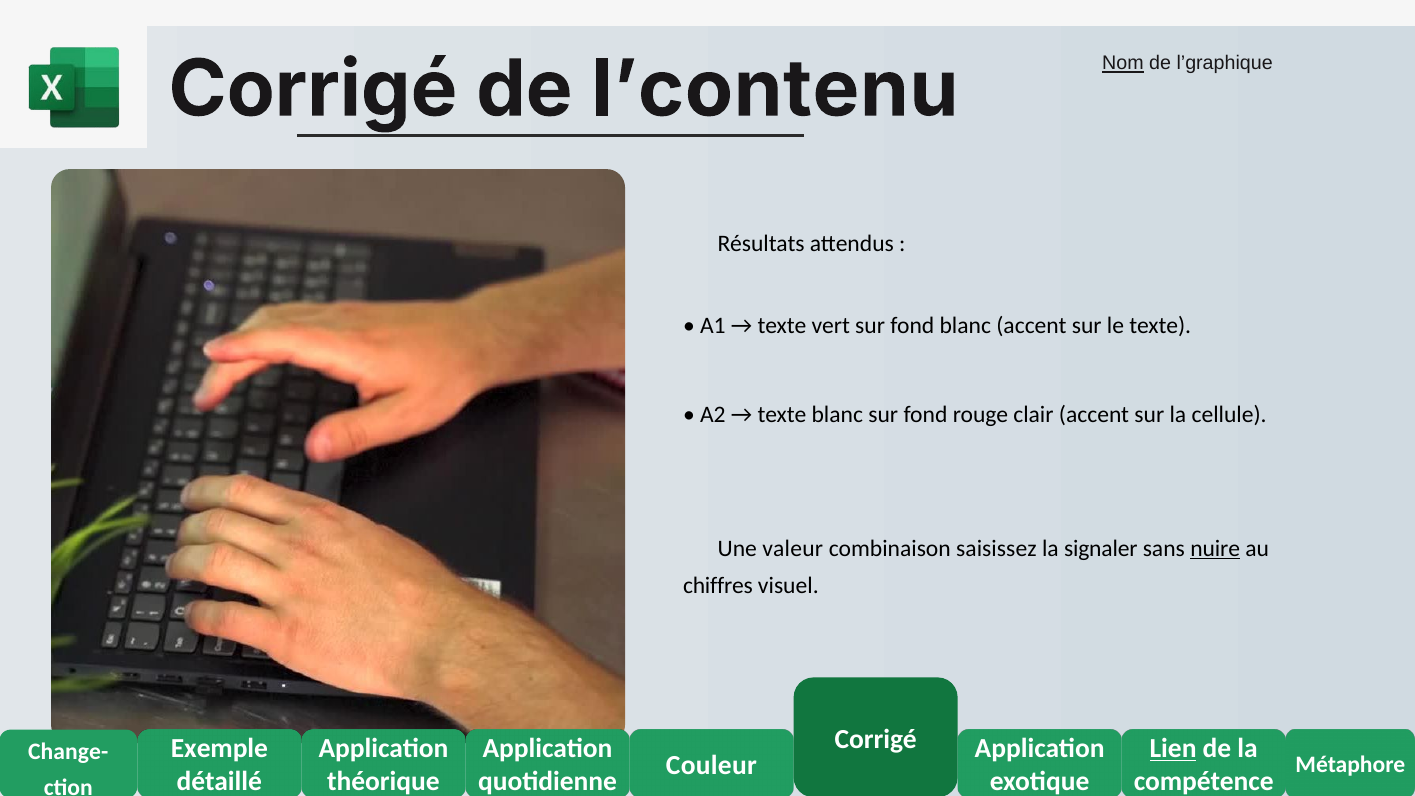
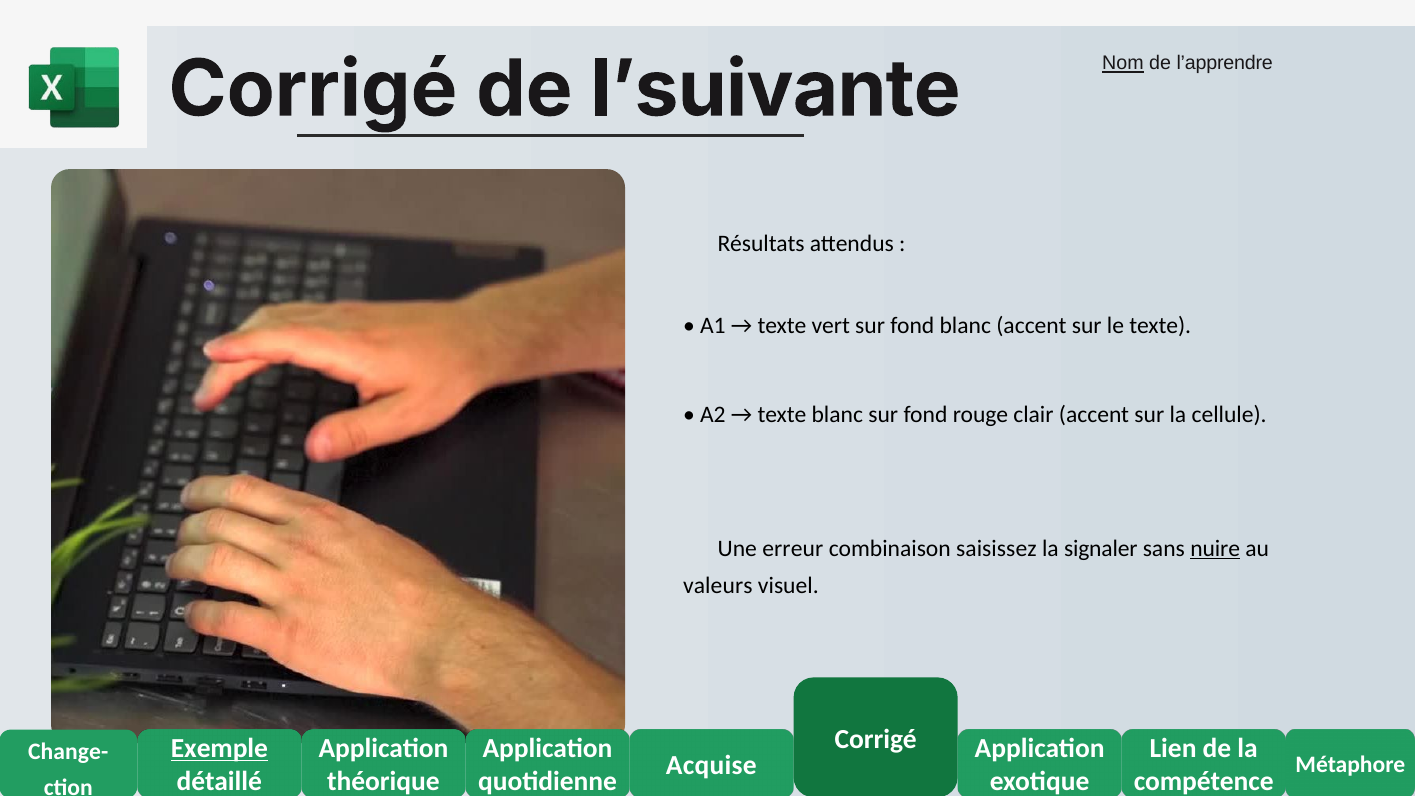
l’graphique: l’graphique -> l’apprendre
l’contenu: l’contenu -> l’suivante
valeur: valeur -> erreur
chiffres: chiffres -> valeurs
Exemple underline: none -> present
Lien underline: present -> none
Couleur: Couleur -> Acquise
